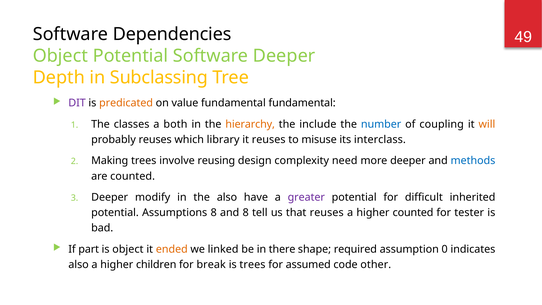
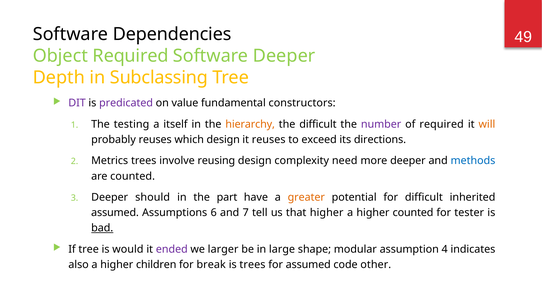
Object Potential: Potential -> Required
predicated colour: orange -> purple
fundamental fundamental: fundamental -> constructors
classes: classes -> testing
both: both -> itself
the include: include -> difficult
number colour: blue -> purple
of coupling: coupling -> required
which library: library -> design
misuse: misuse -> exceed
interclass: interclass -> directions
Making: Making -> Metrics
modify: modify -> should
the also: also -> part
greater colour: purple -> orange
potential at (115, 213): potential -> assumed
Assumptions 8: 8 -> 6
and 8: 8 -> 7
that reuses: reuses -> higher
bad underline: none -> present
If part: part -> tree
is object: object -> would
ended colour: orange -> purple
linked: linked -> larger
there: there -> large
required: required -> modular
0: 0 -> 4
